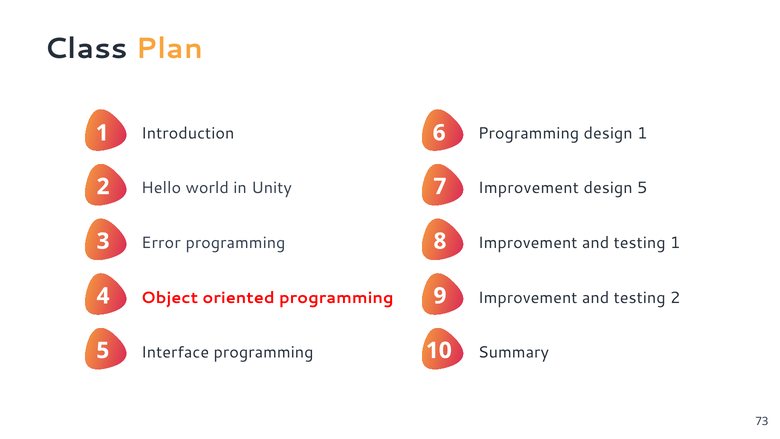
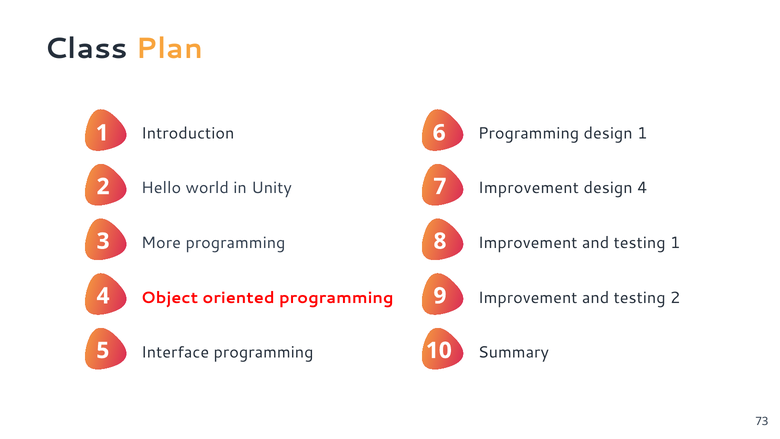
design 5: 5 -> 4
Error: Error -> More
